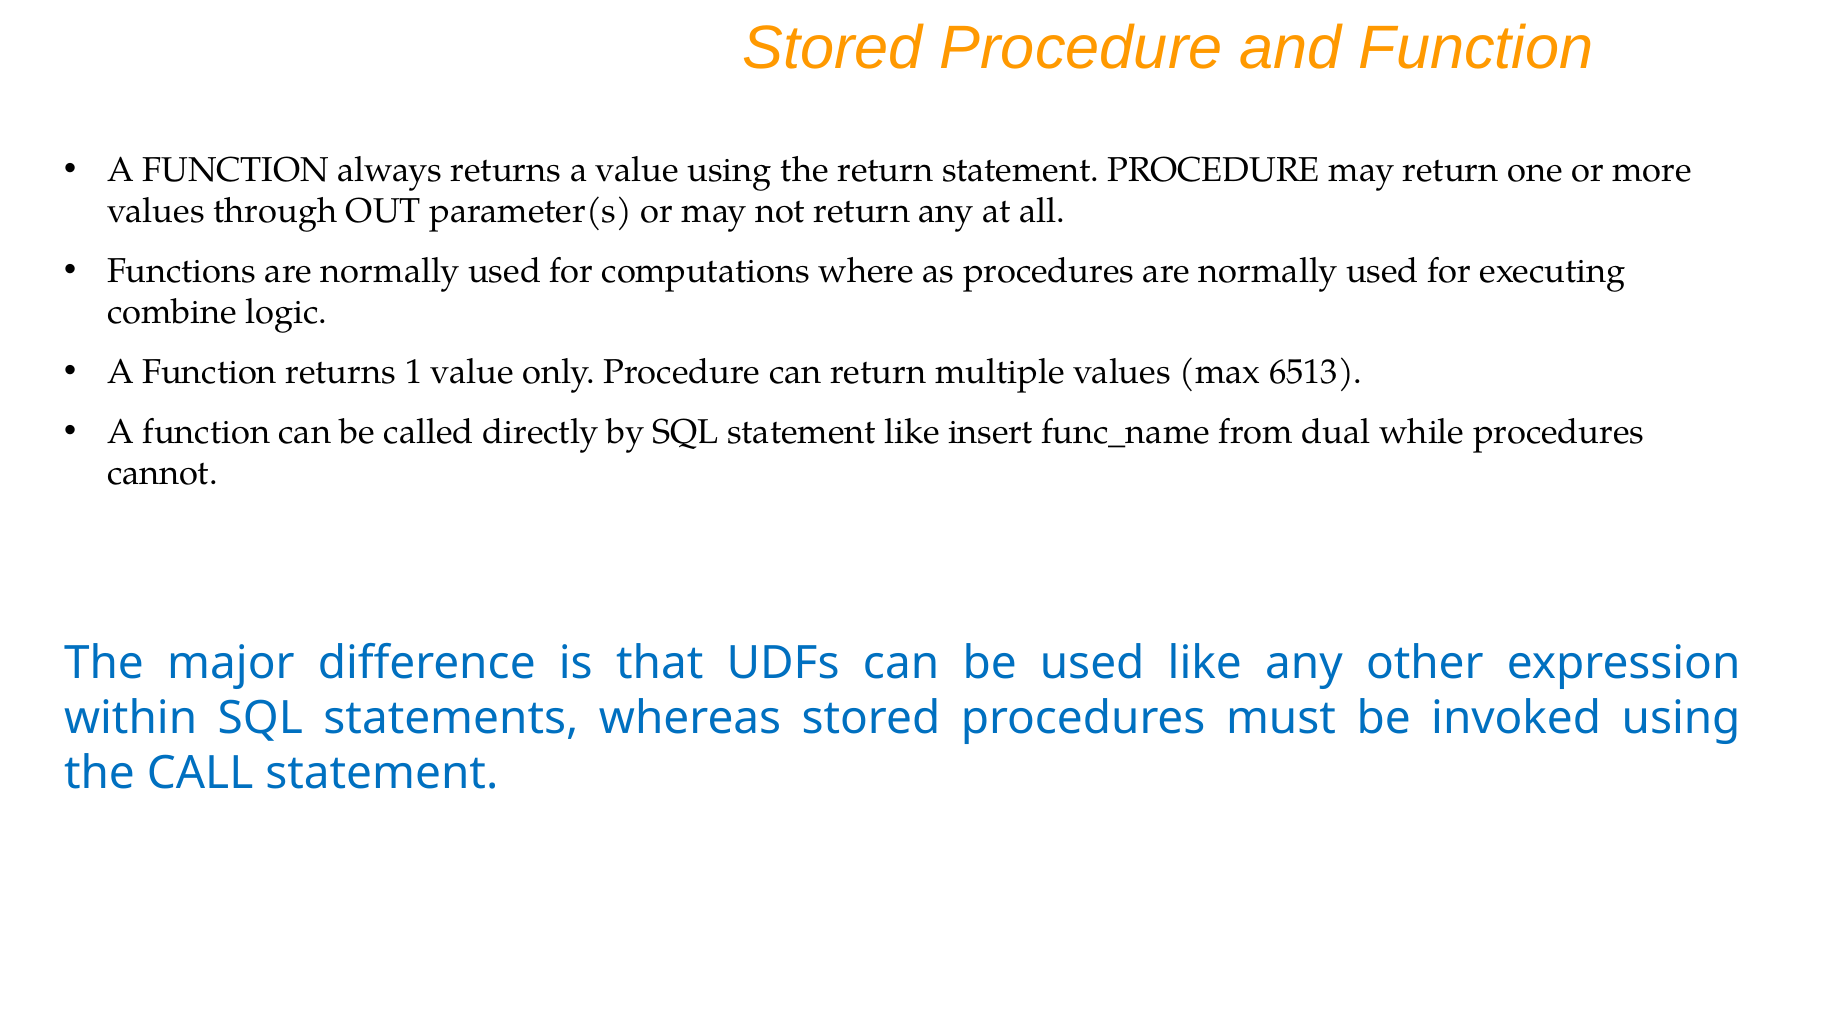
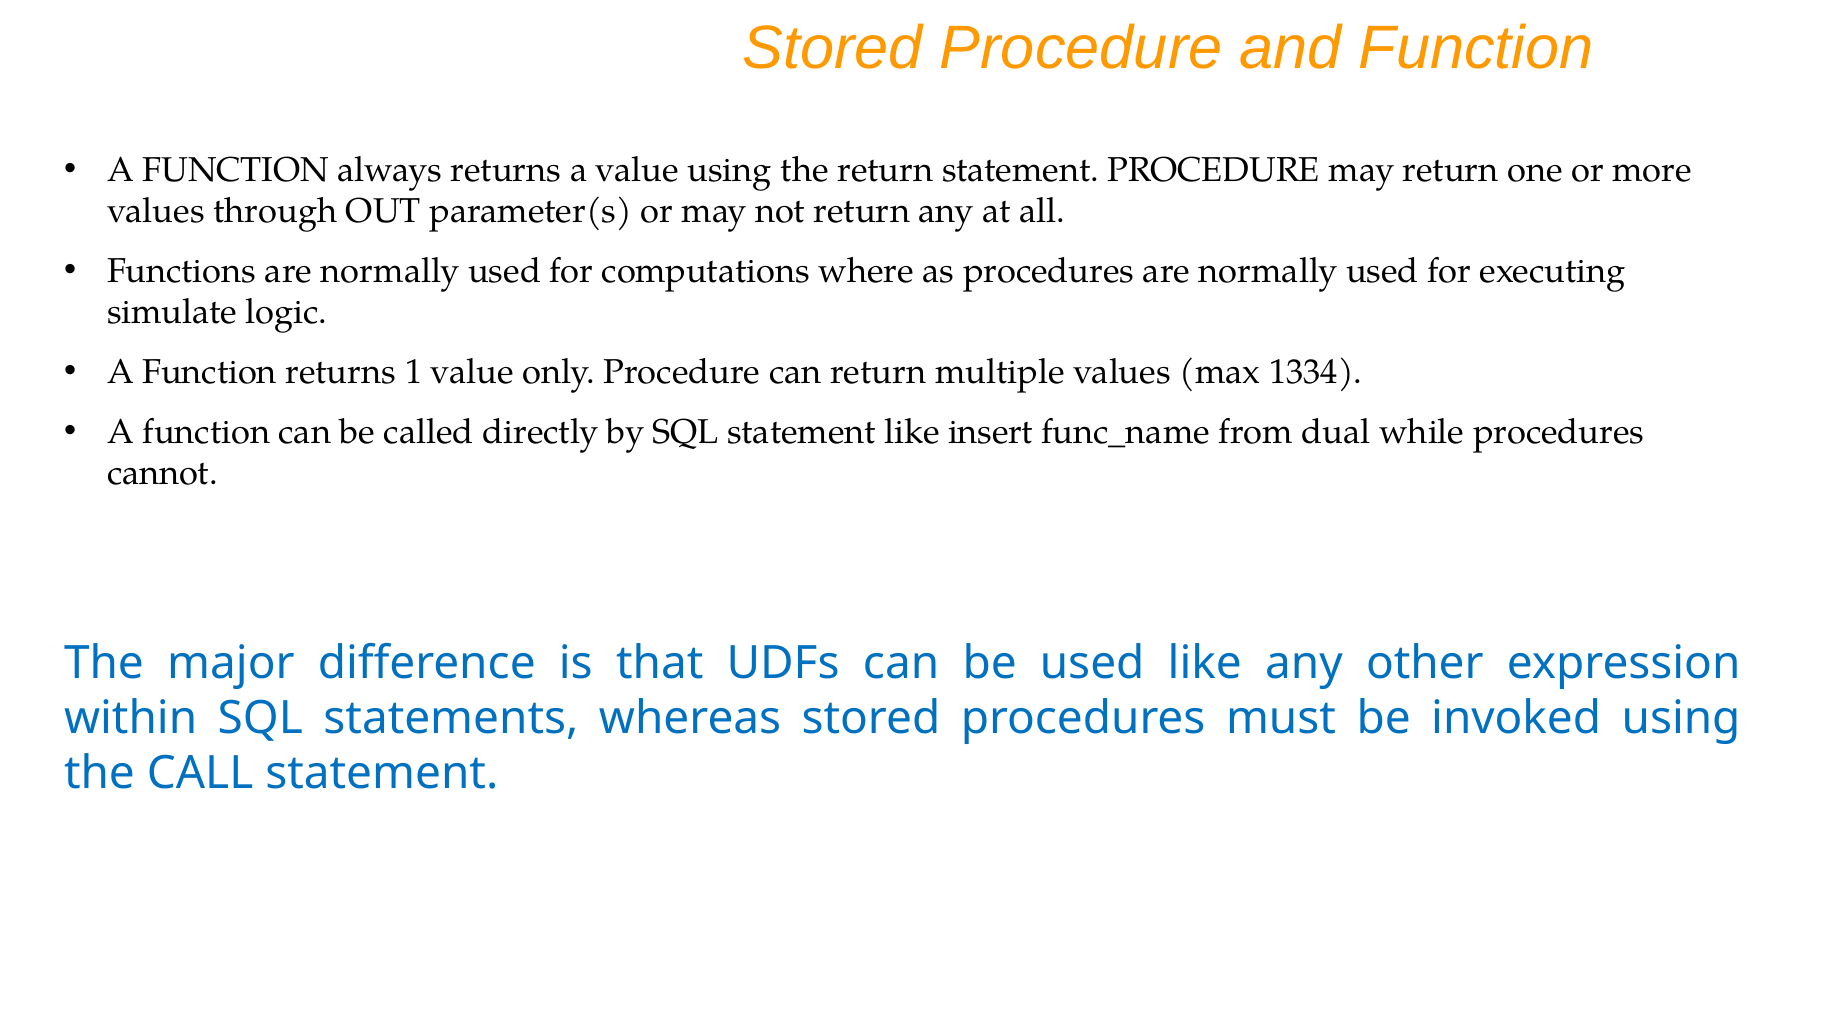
combine: combine -> simulate
6513: 6513 -> 1334
